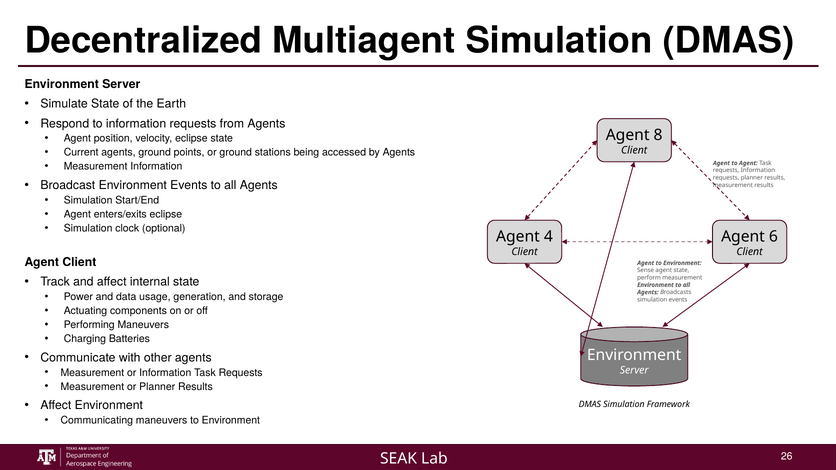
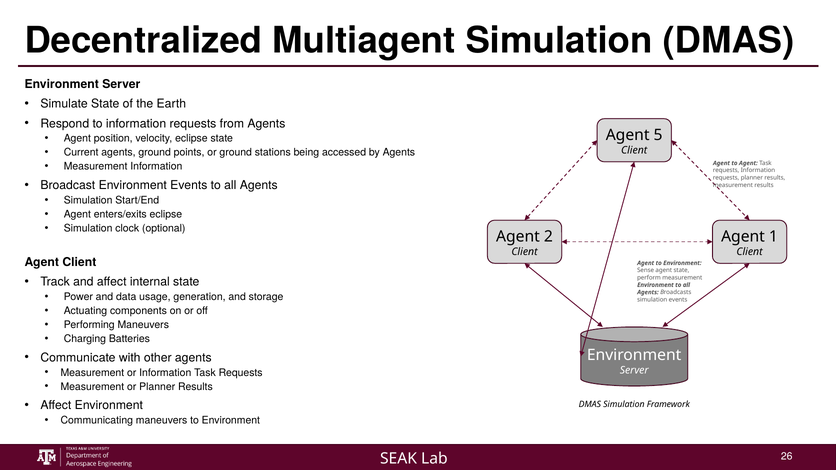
8: 8 -> 5
4: 4 -> 2
6: 6 -> 1
